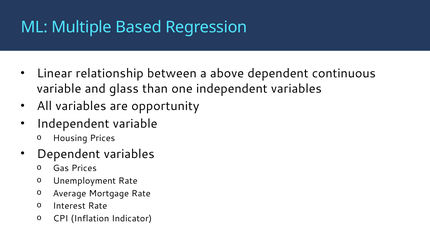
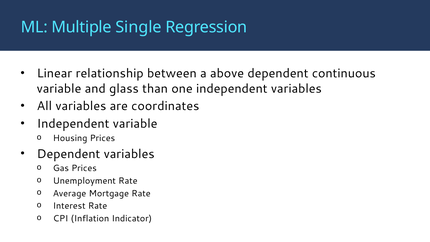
Based: Based -> Single
opportunity: opportunity -> coordinates
